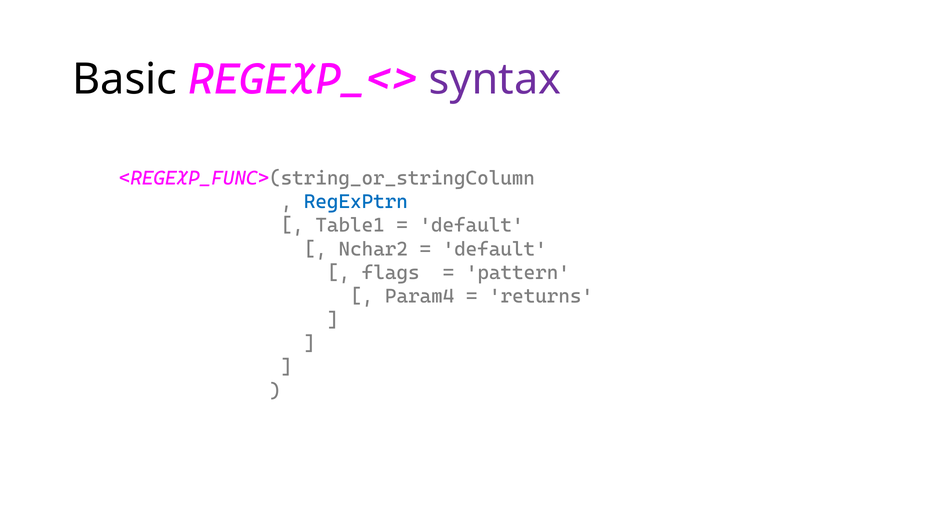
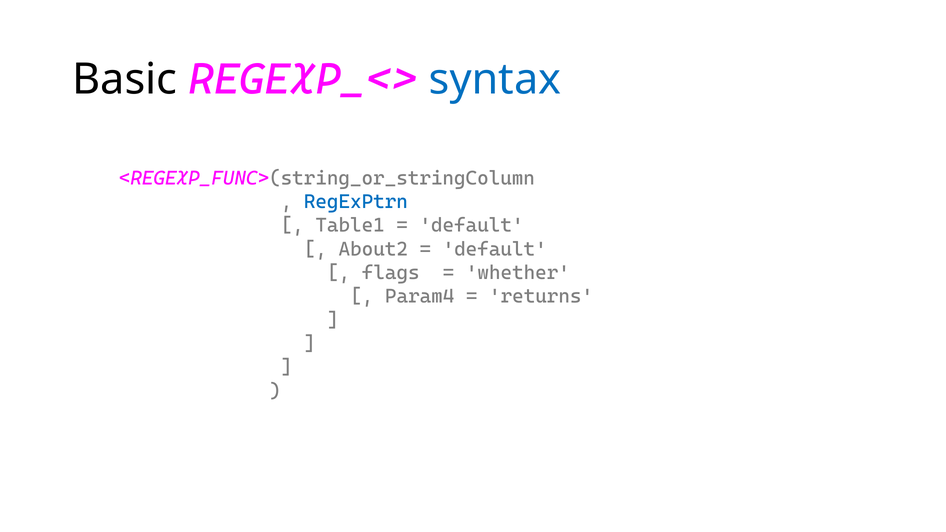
syntax colour: purple -> blue
Nchar2: Nchar2 -> About2
pattern: pattern -> whether
